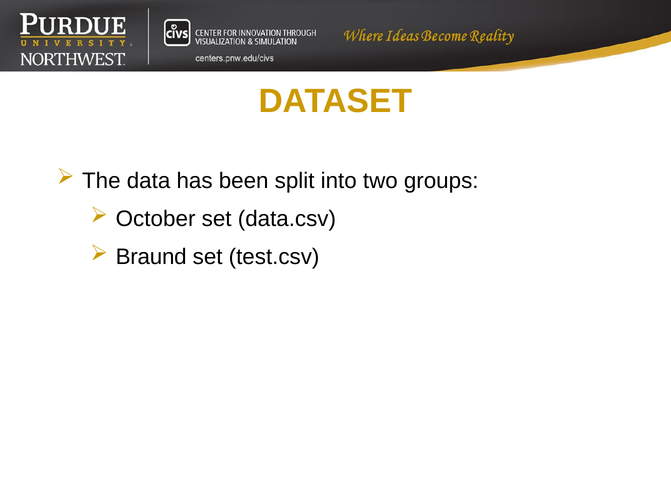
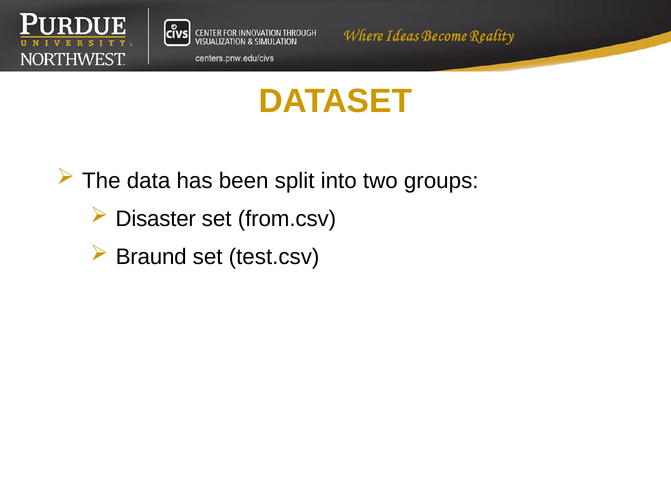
October: October -> Disaster
data.csv: data.csv -> from.csv
